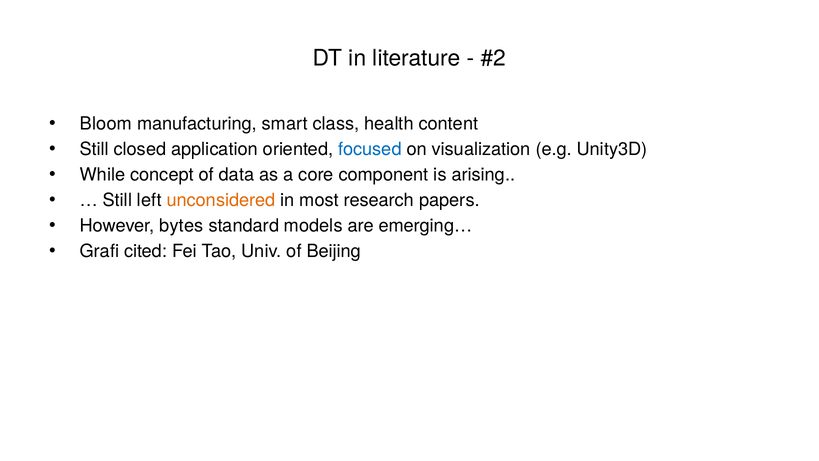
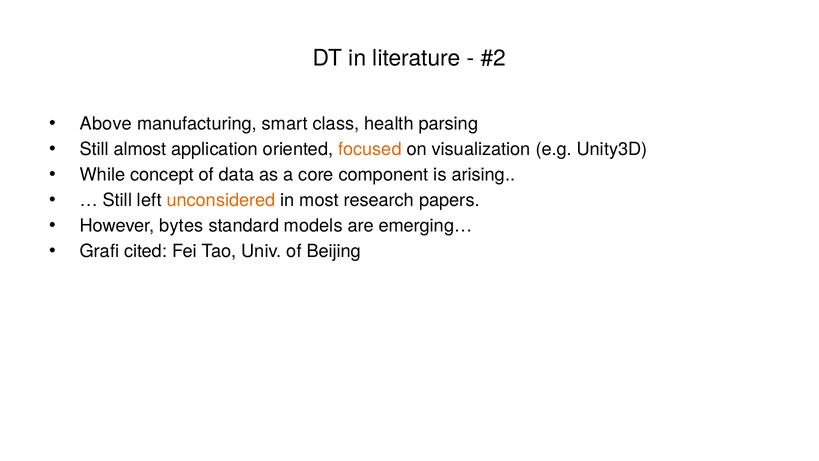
Bloom: Bloom -> Above
content: content -> parsing
closed: closed -> almost
focused colour: blue -> orange
